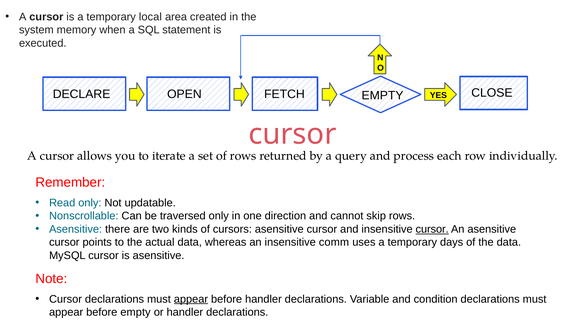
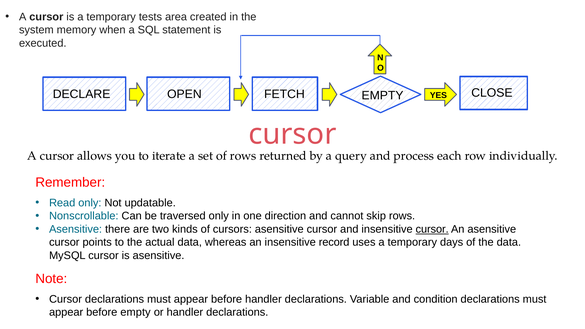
local: local -> tests
comm: comm -> record
appear at (191, 299) underline: present -> none
